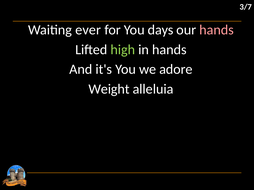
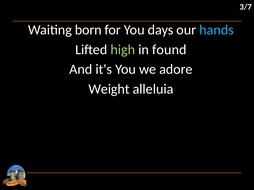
ever: ever -> born
hands at (217, 30) colour: pink -> light blue
in hands: hands -> found
